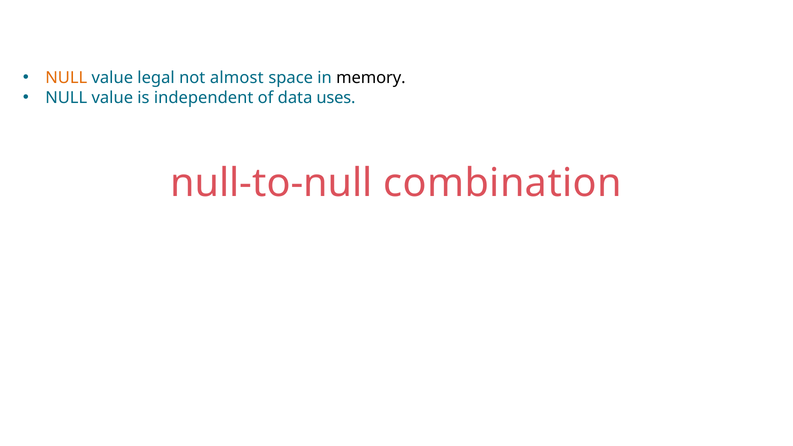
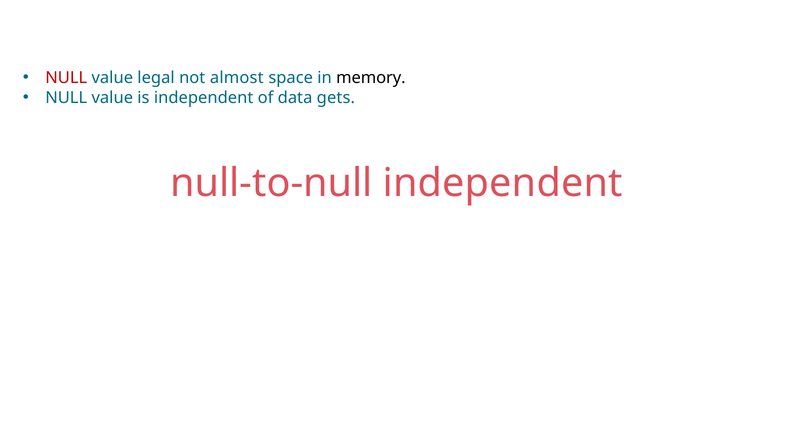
NULL at (66, 78) colour: orange -> red
uses: uses -> gets
null-to-null combination: combination -> independent
